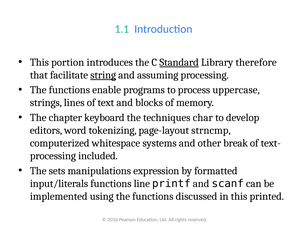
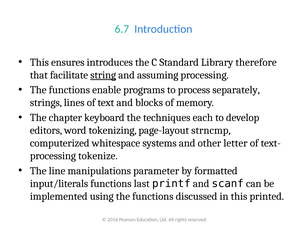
1.1: 1.1 -> 6.7
portion: portion -> ensures
Standard underline: present -> none
uppercase: uppercase -> separately
char: char -> each
break: break -> letter
included: included -> tokenize
sets: sets -> line
expression: expression -> parameter
line: line -> last
